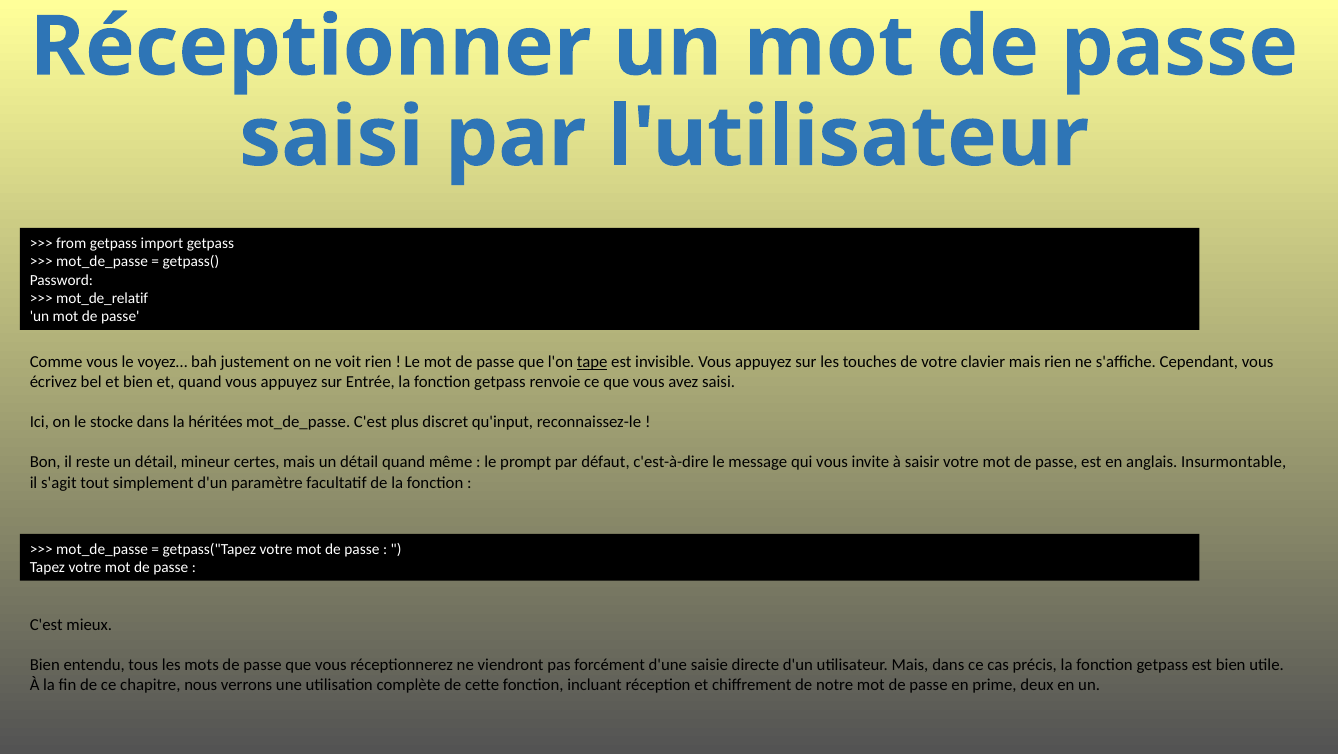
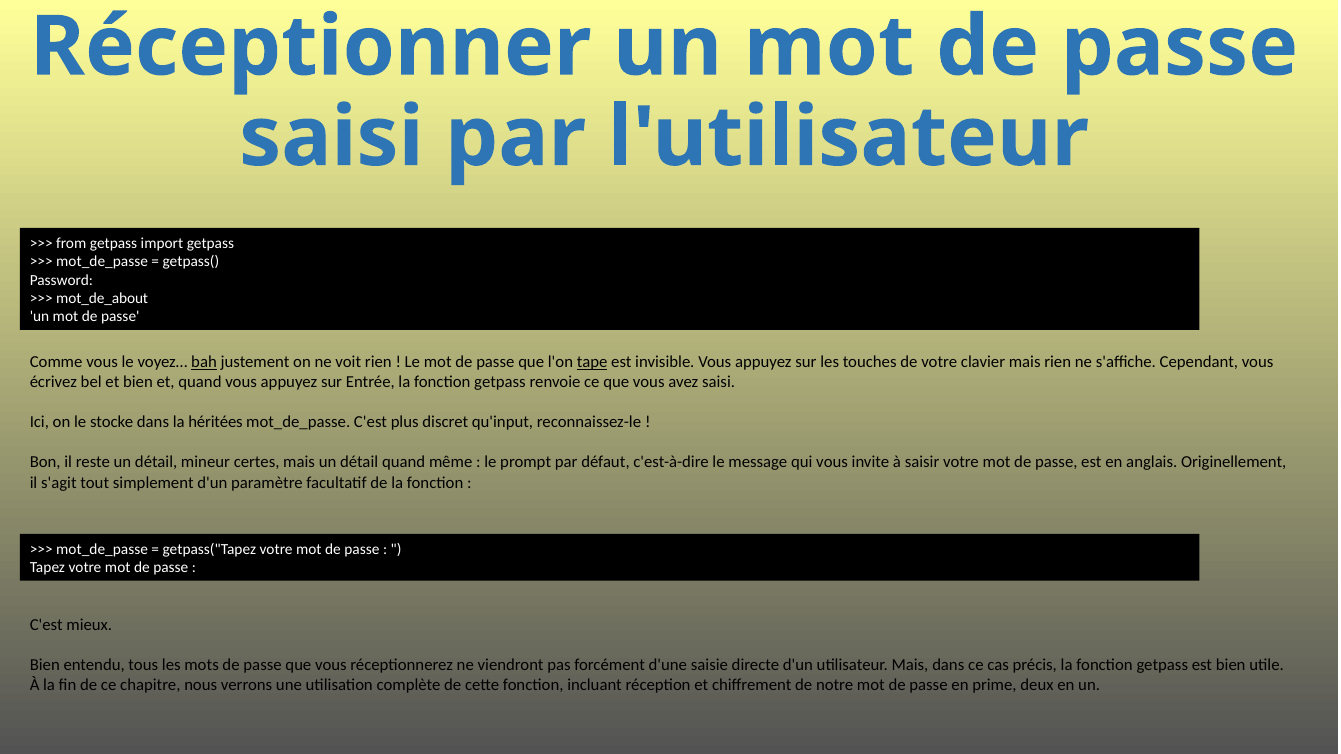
mot_de_relatif: mot_de_relatif -> mot_de_about
bah underline: none -> present
Insurmontable: Insurmontable -> Originellement
